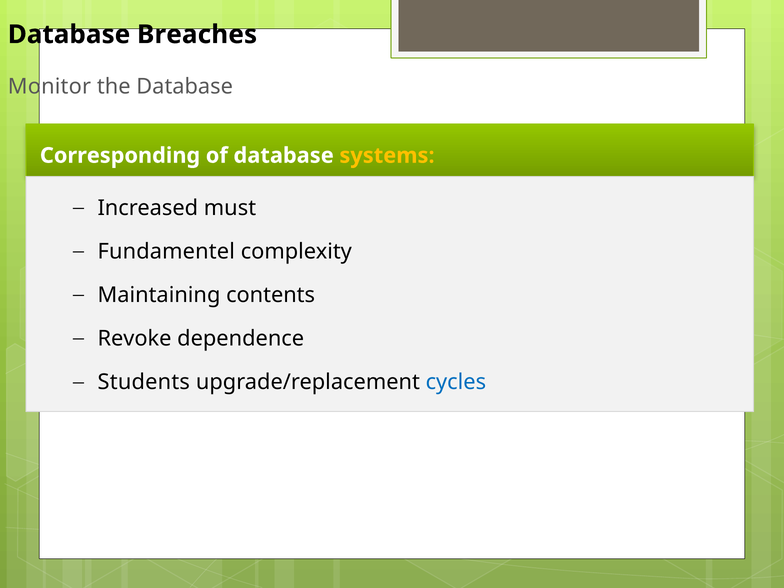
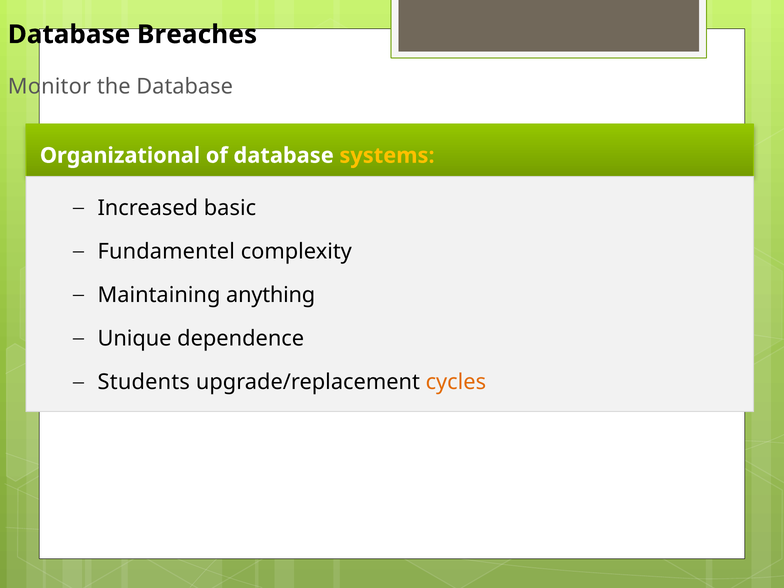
Corresponding: Corresponding -> Organizational
must: must -> basic
contents: contents -> anything
Revoke: Revoke -> Unique
cycles colour: blue -> orange
